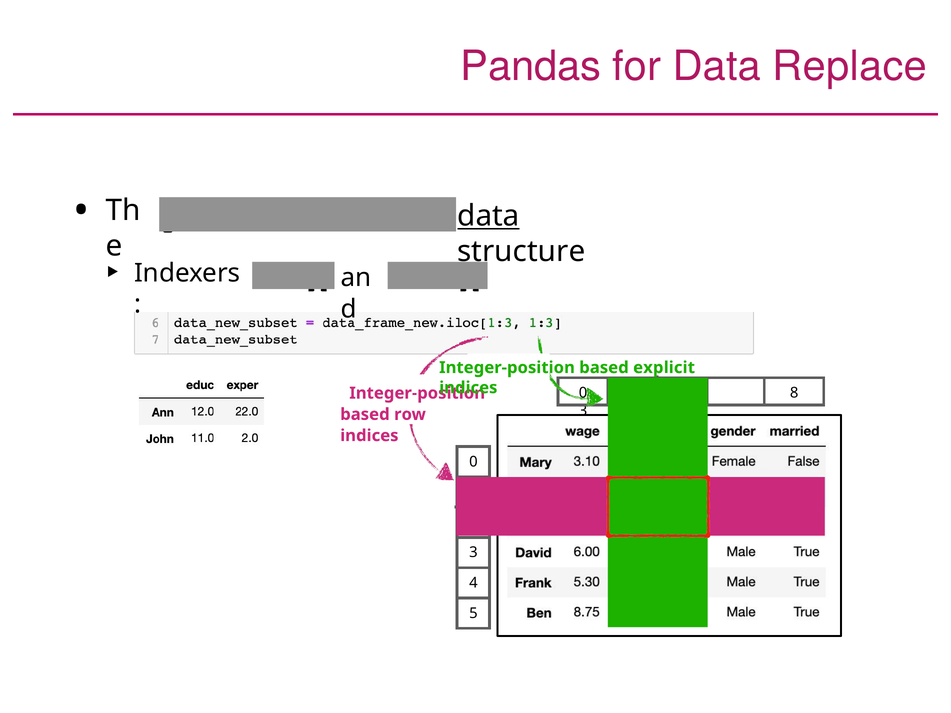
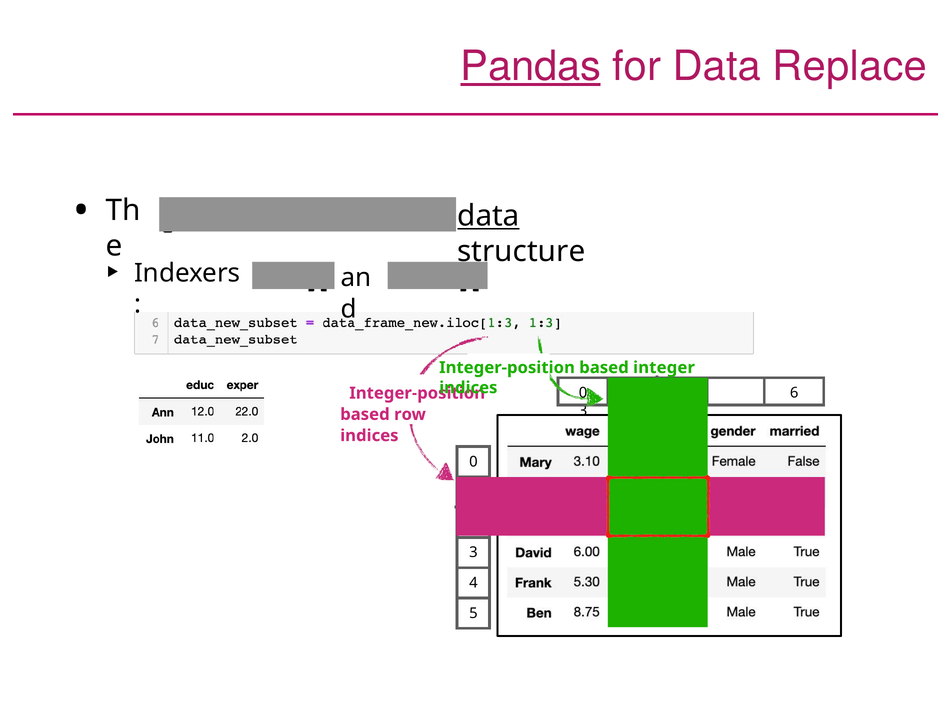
Pandas underline: none -> present
explicit: explicit -> integer
8: 8 -> 6
